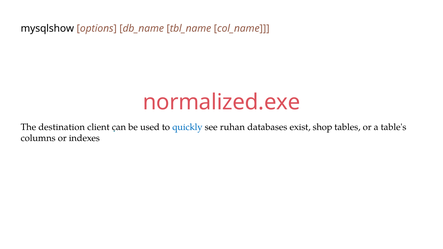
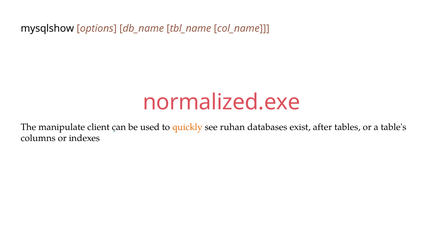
destination: destination -> manipulate
quickly colour: blue -> orange
shop: shop -> after
